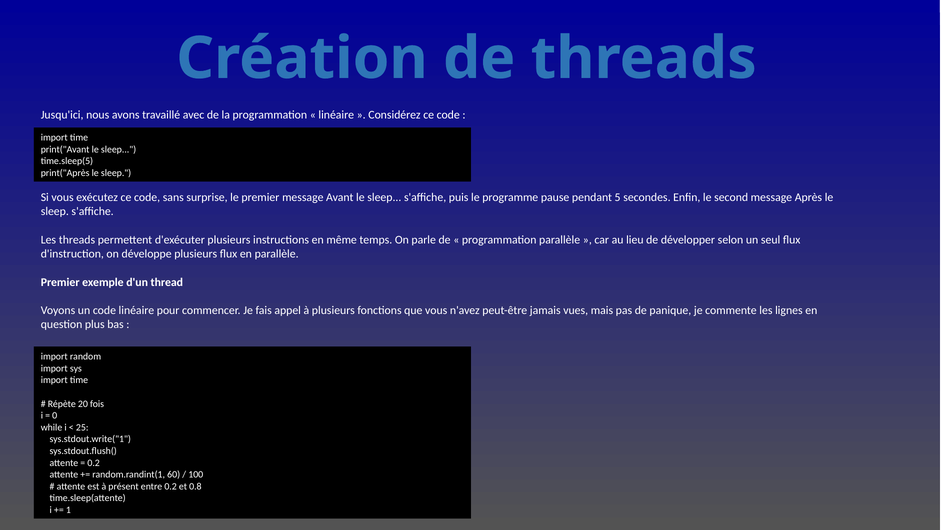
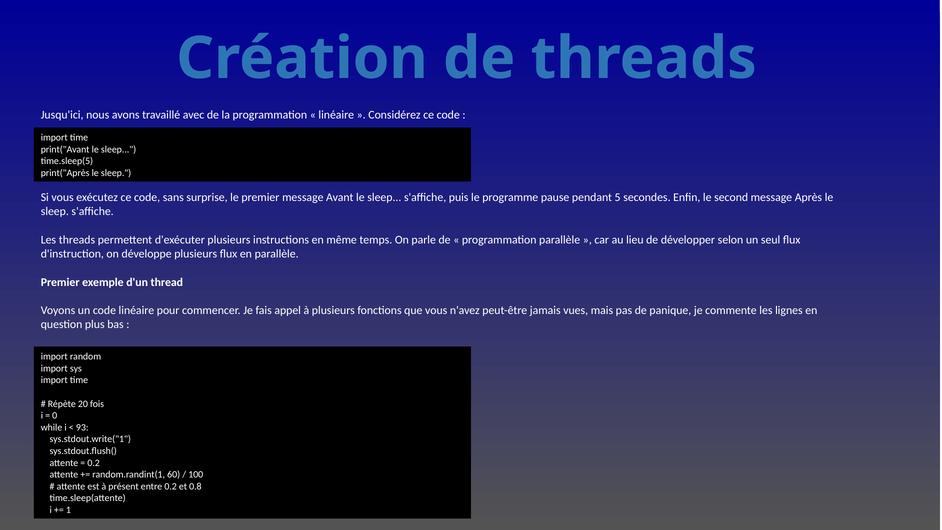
25: 25 -> 93
